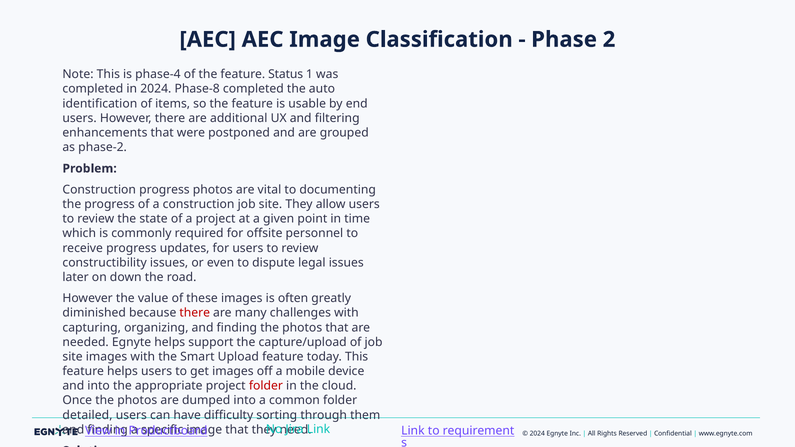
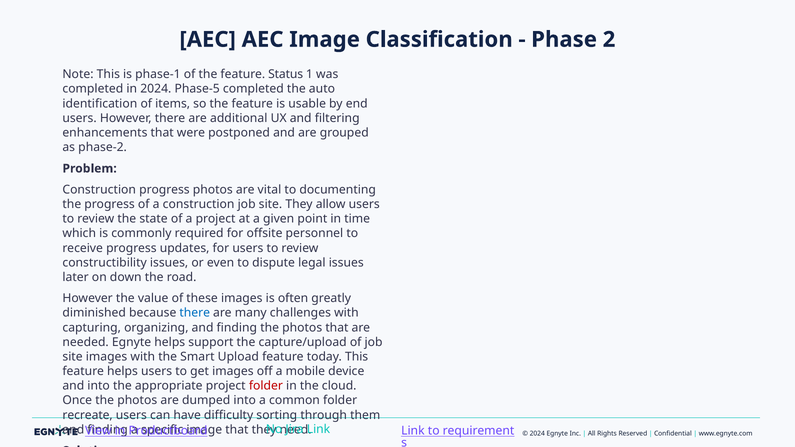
phase-4: phase-4 -> phase-1
Phase-8: Phase-8 -> Phase-5
there at (195, 313) colour: red -> blue
detailed: detailed -> recreate
